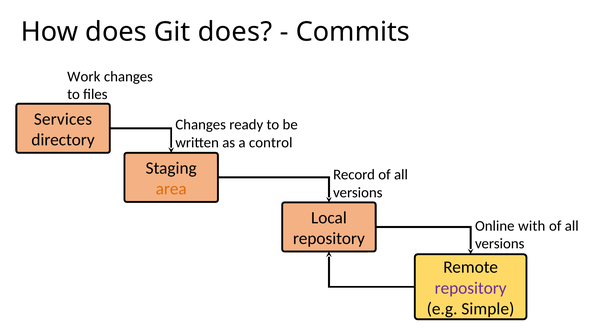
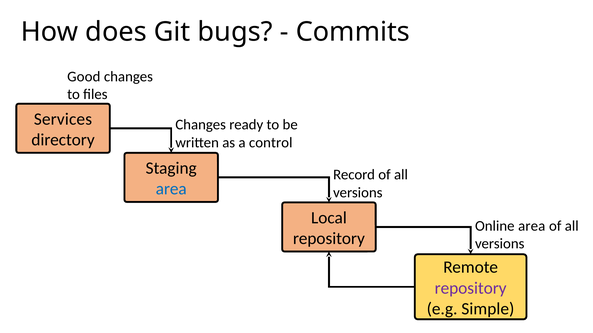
Git does: does -> bugs
Work: Work -> Good
area at (171, 189) colour: orange -> blue
Online with: with -> area
